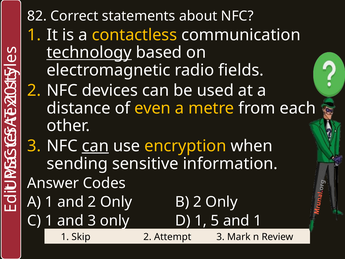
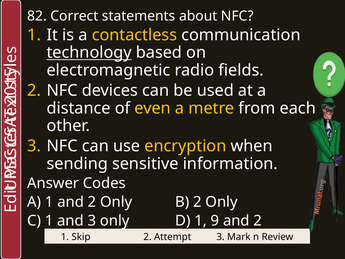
can at (95, 146) underline: present -> none
D 1 5: 5 -> 9
1 at (258, 221): 1 -> 2
